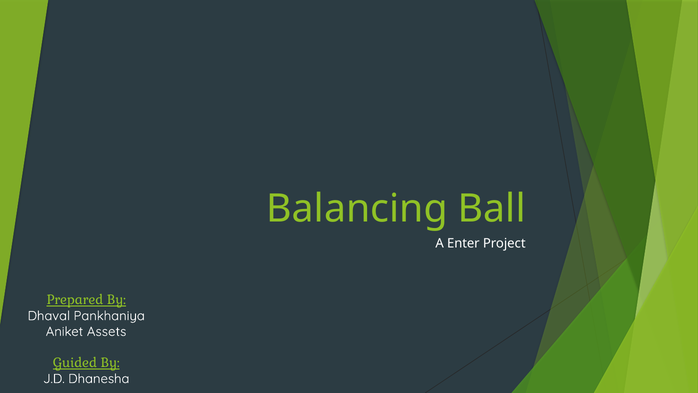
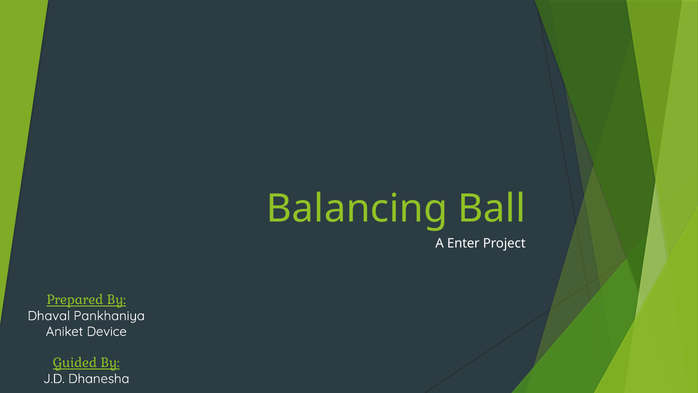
Assets: Assets -> Device
